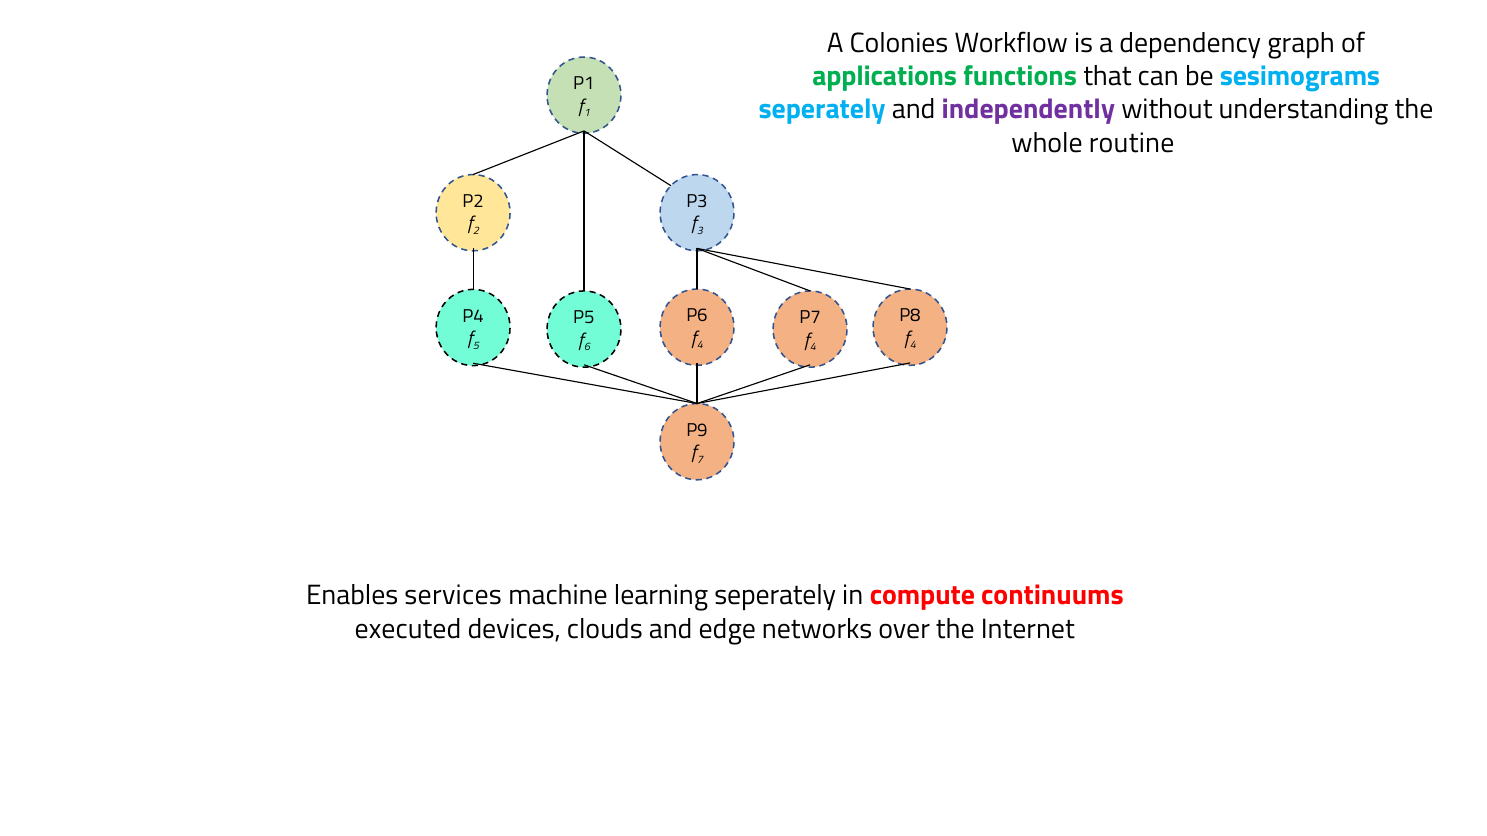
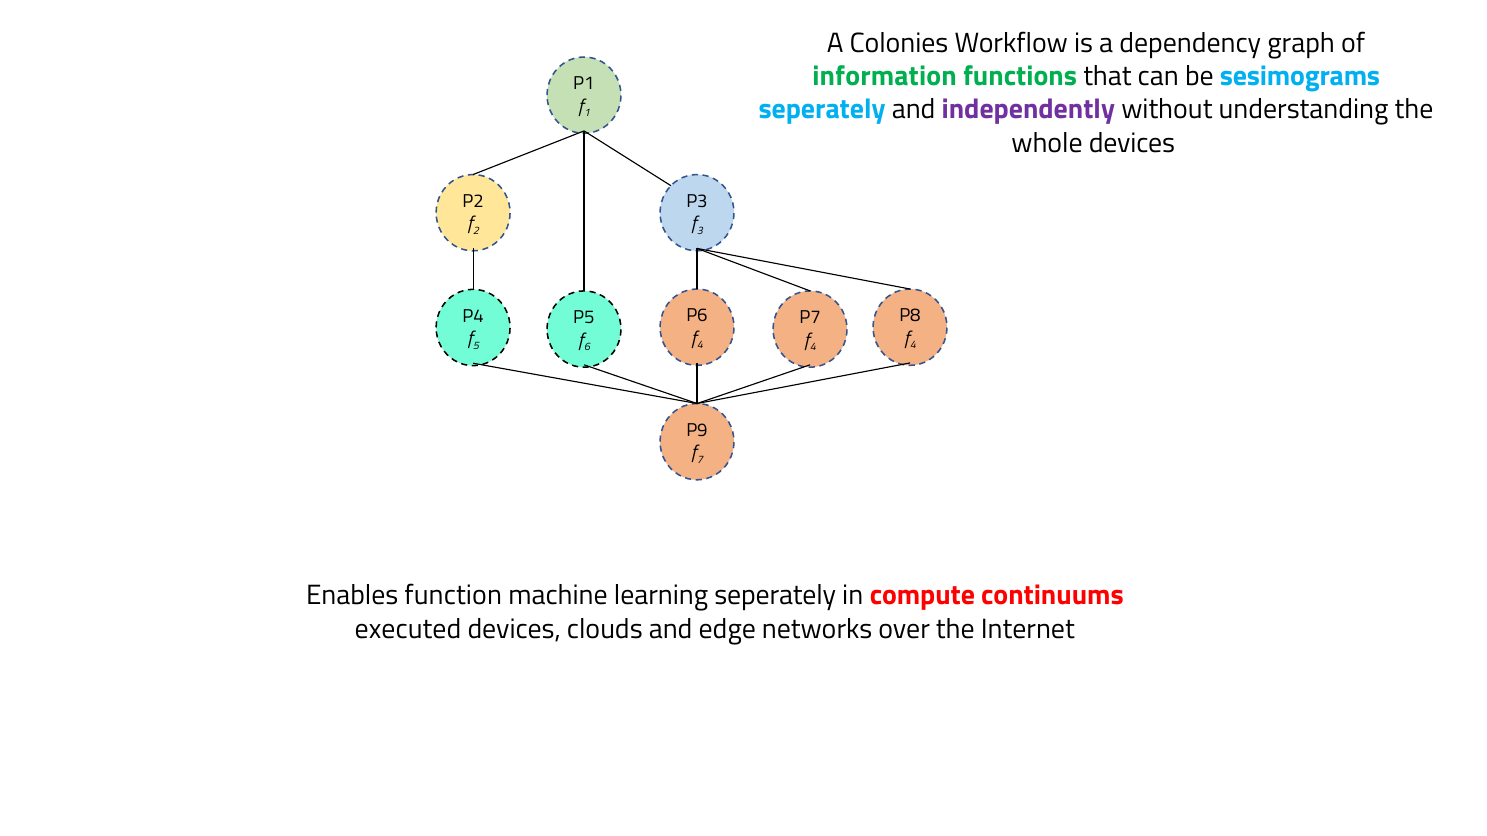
applications: applications -> information
whole routine: routine -> devices
services: services -> function
